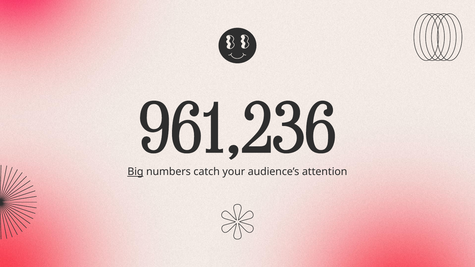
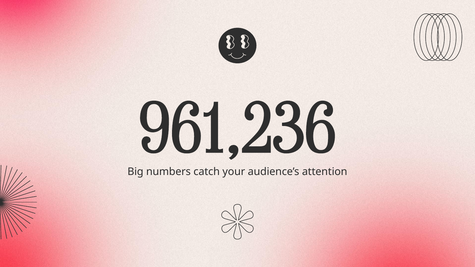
Big underline: present -> none
